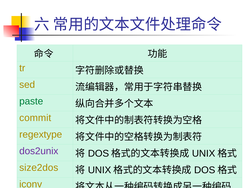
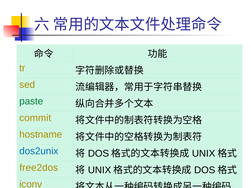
regextype: regextype -> hostname
dos2unix colour: purple -> blue
size2dos: size2dos -> free2dos
